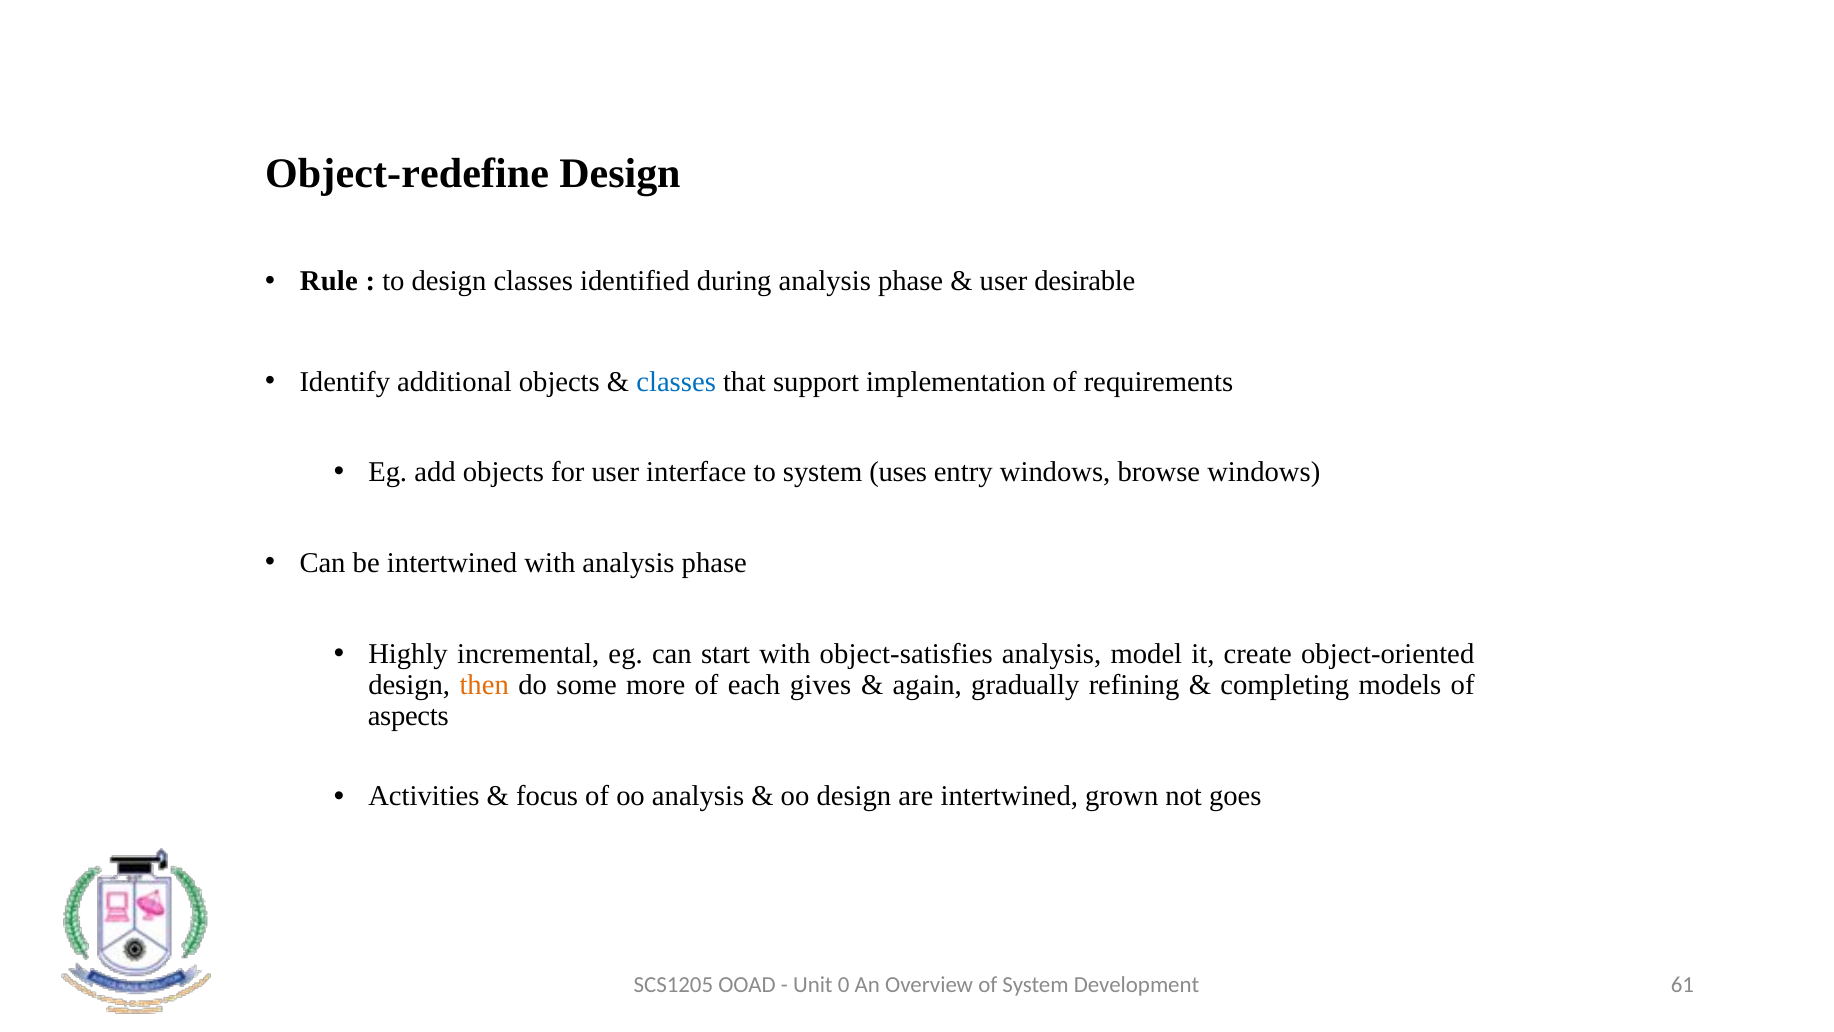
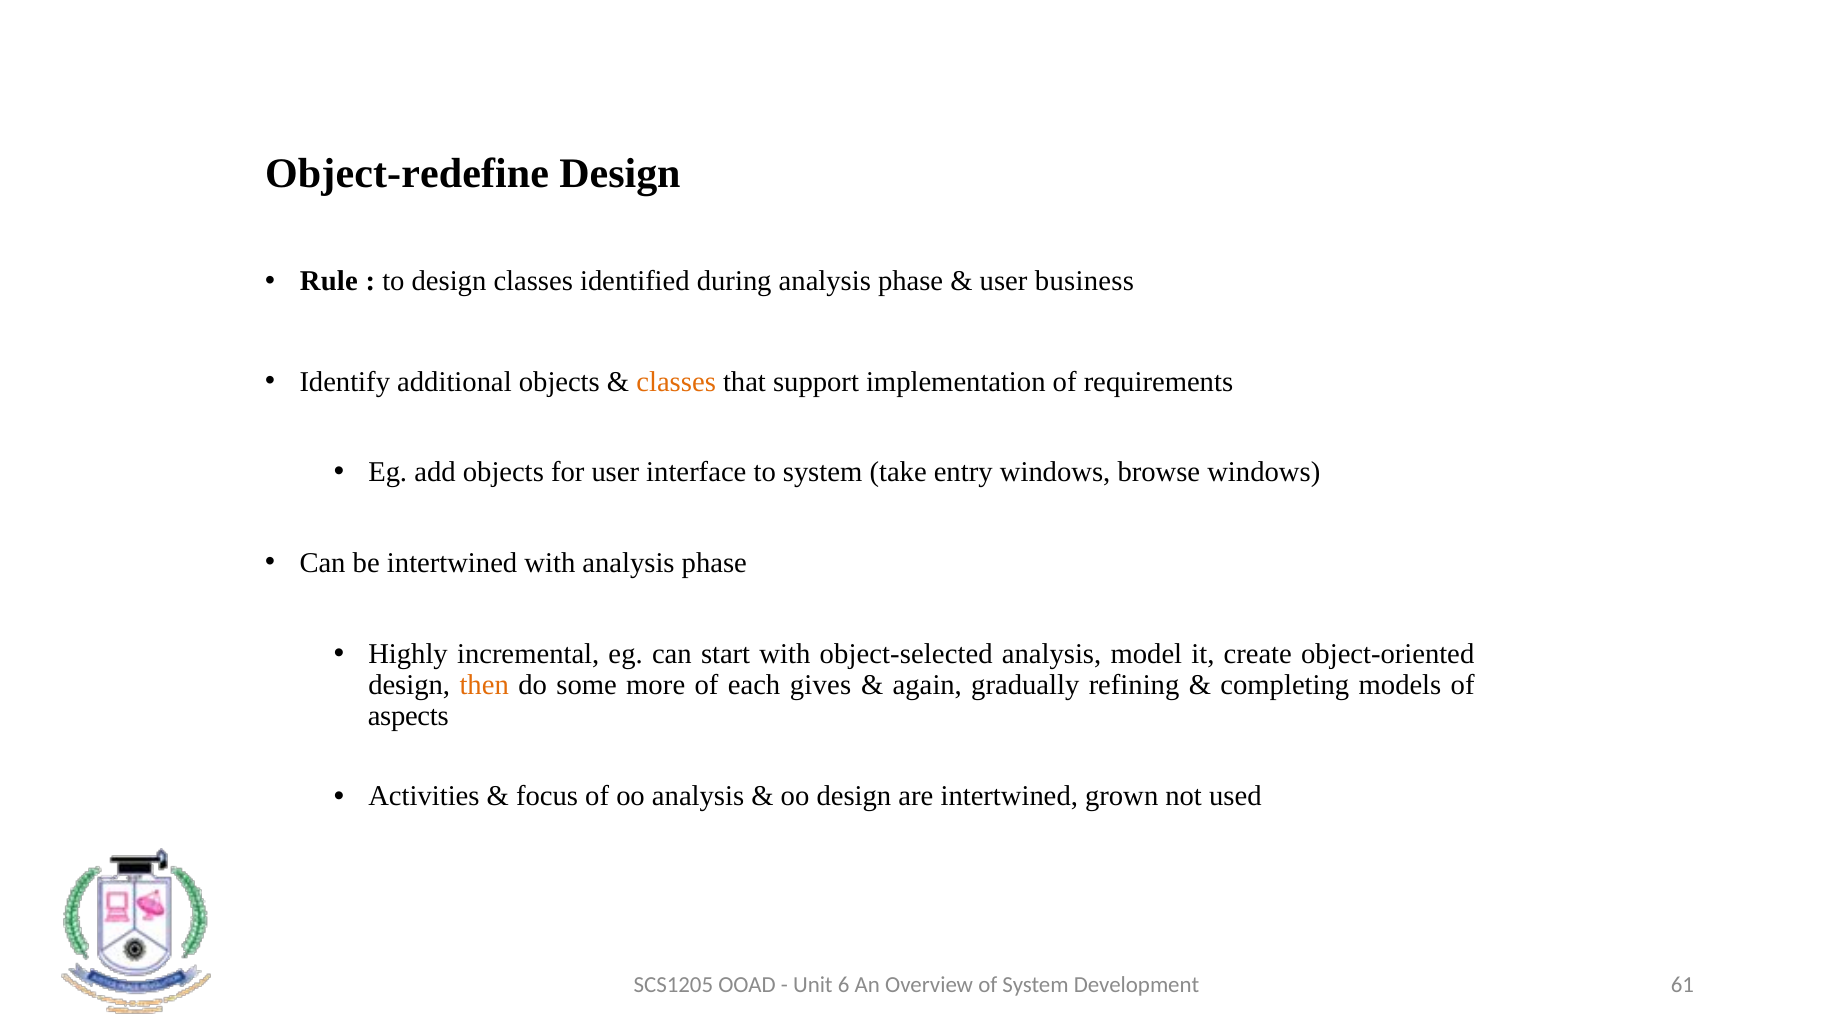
desirable: desirable -> business
classes at (676, 382) colour: blue -> orange
uses: uses -> take
object-satisfies: object-satisfies -> object-selected
goes: goes -> used
0: 0 -> 6
